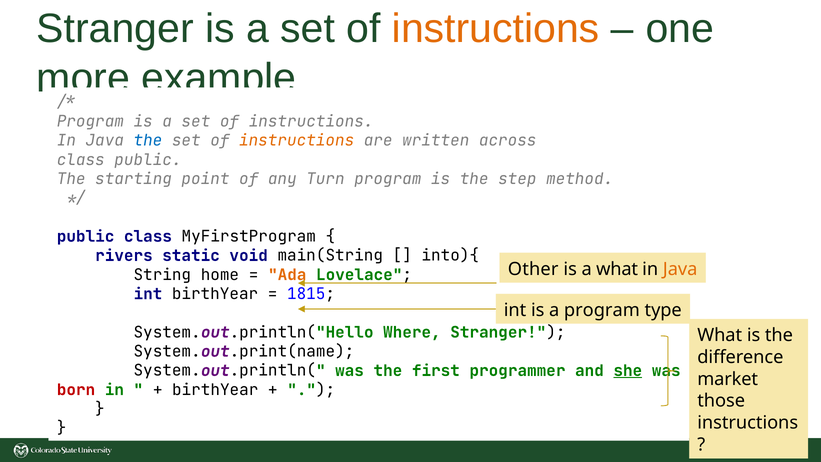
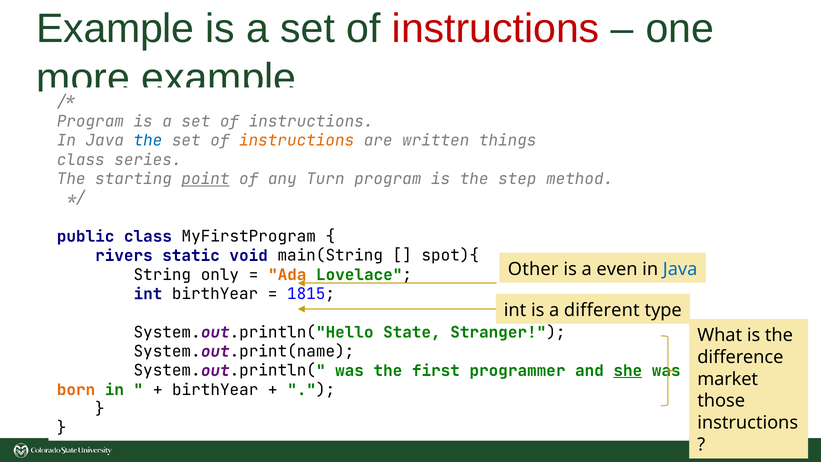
Stranger at (115, 29): Stranger -> Example
instructions at (496, 29) colour: orange -> red
across: across -> things
class public: public -> series
point underline: none -> present
into){: into){ -> spot){
a what: what -> even
Java at (680, 269) colour: orange -> blue
home: home -> only
a program: program -> different
Where: Where -> State
born colour: red -> orange
